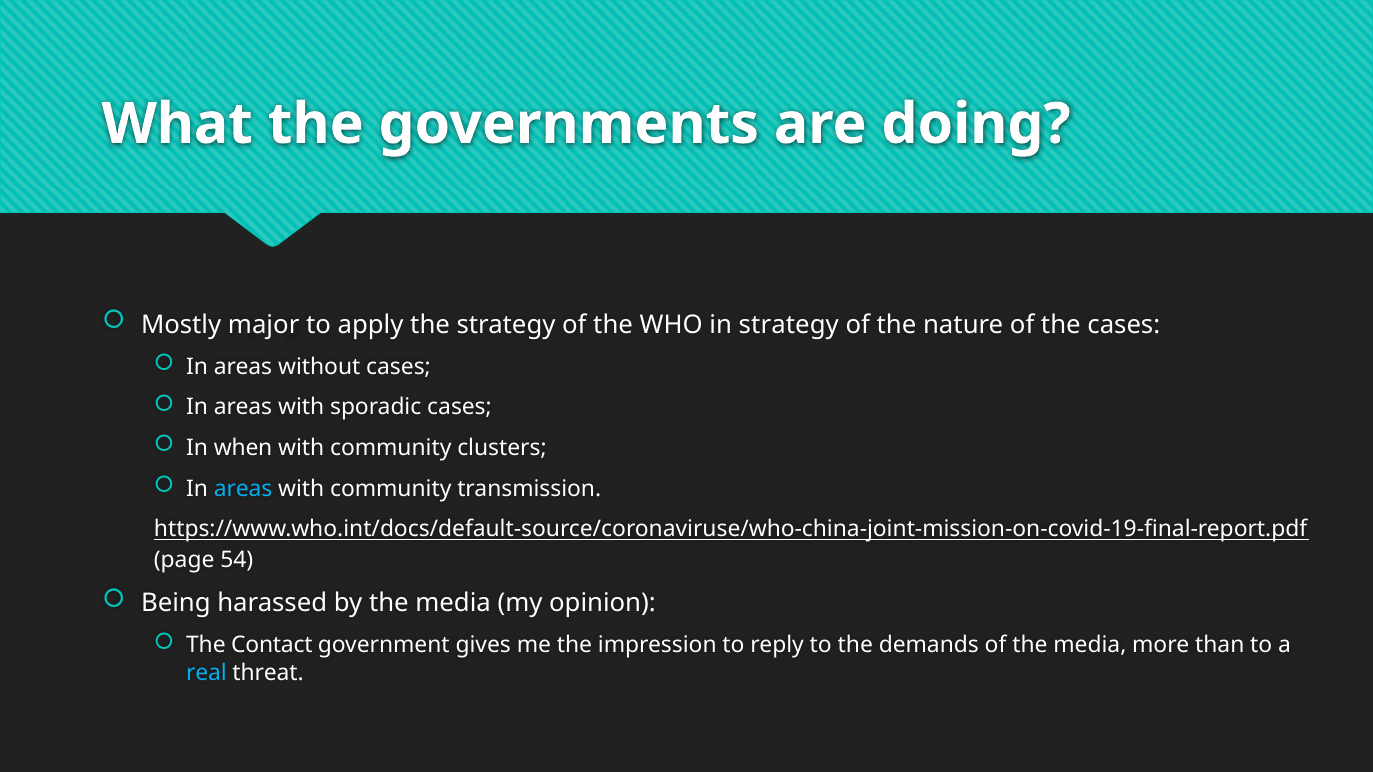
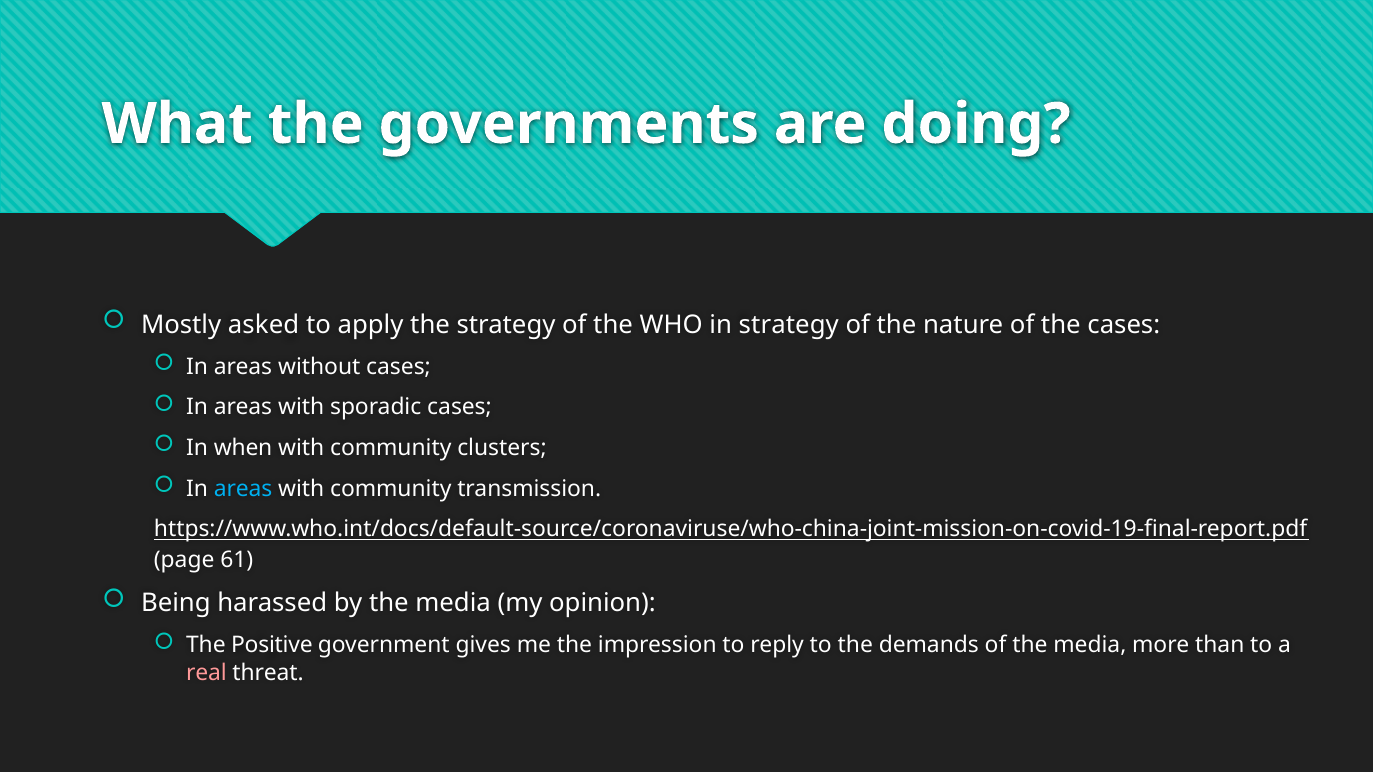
major: major -> asked
54: 54 -> 61
Contact: Contact -> Positive
real colour: light blue -> pink
